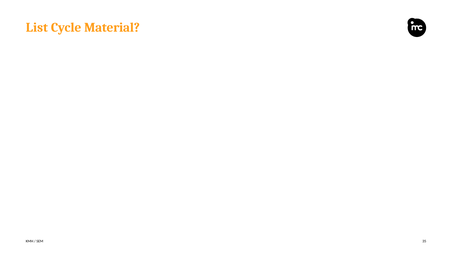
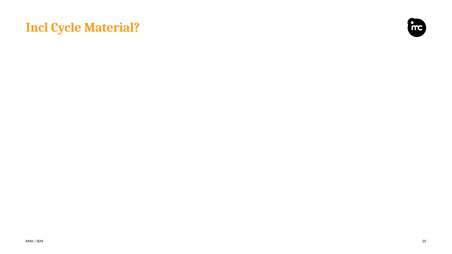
List: List -> Incl
